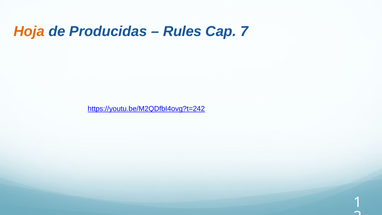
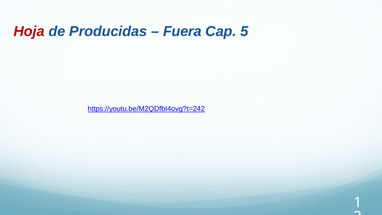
Hoja colour: orange -> red
Rules: Rules -> Fuera
7: 7 -> 5
